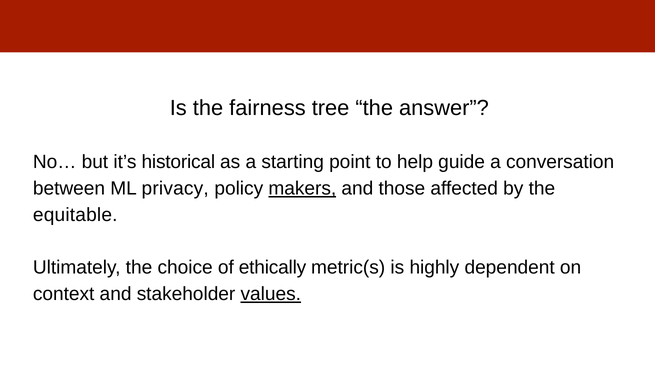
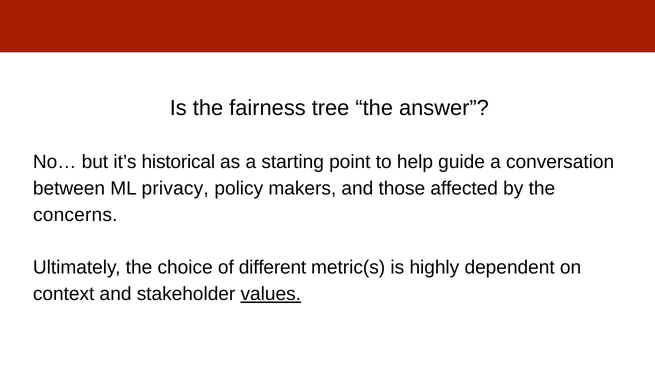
makers underline: present -> none
equitable: equitable -> concerns
ethically: ethically -> different
